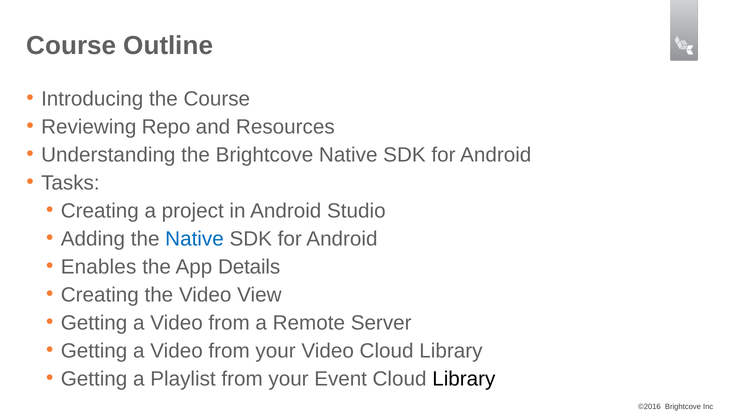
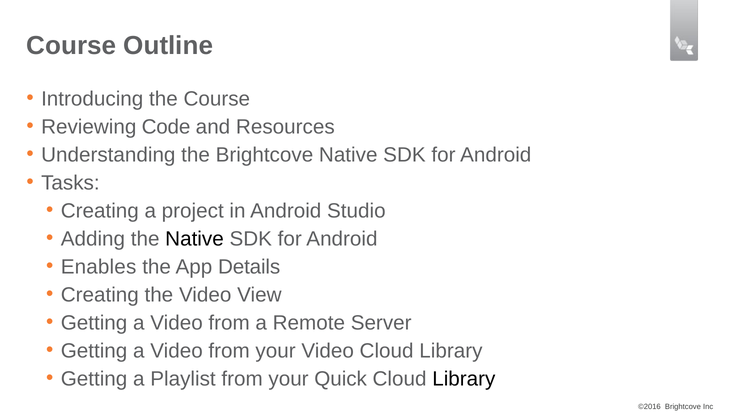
Repo: Repo -> Code
Native at (194, 239) colour: blue -> black
Event: Event -> Quick
